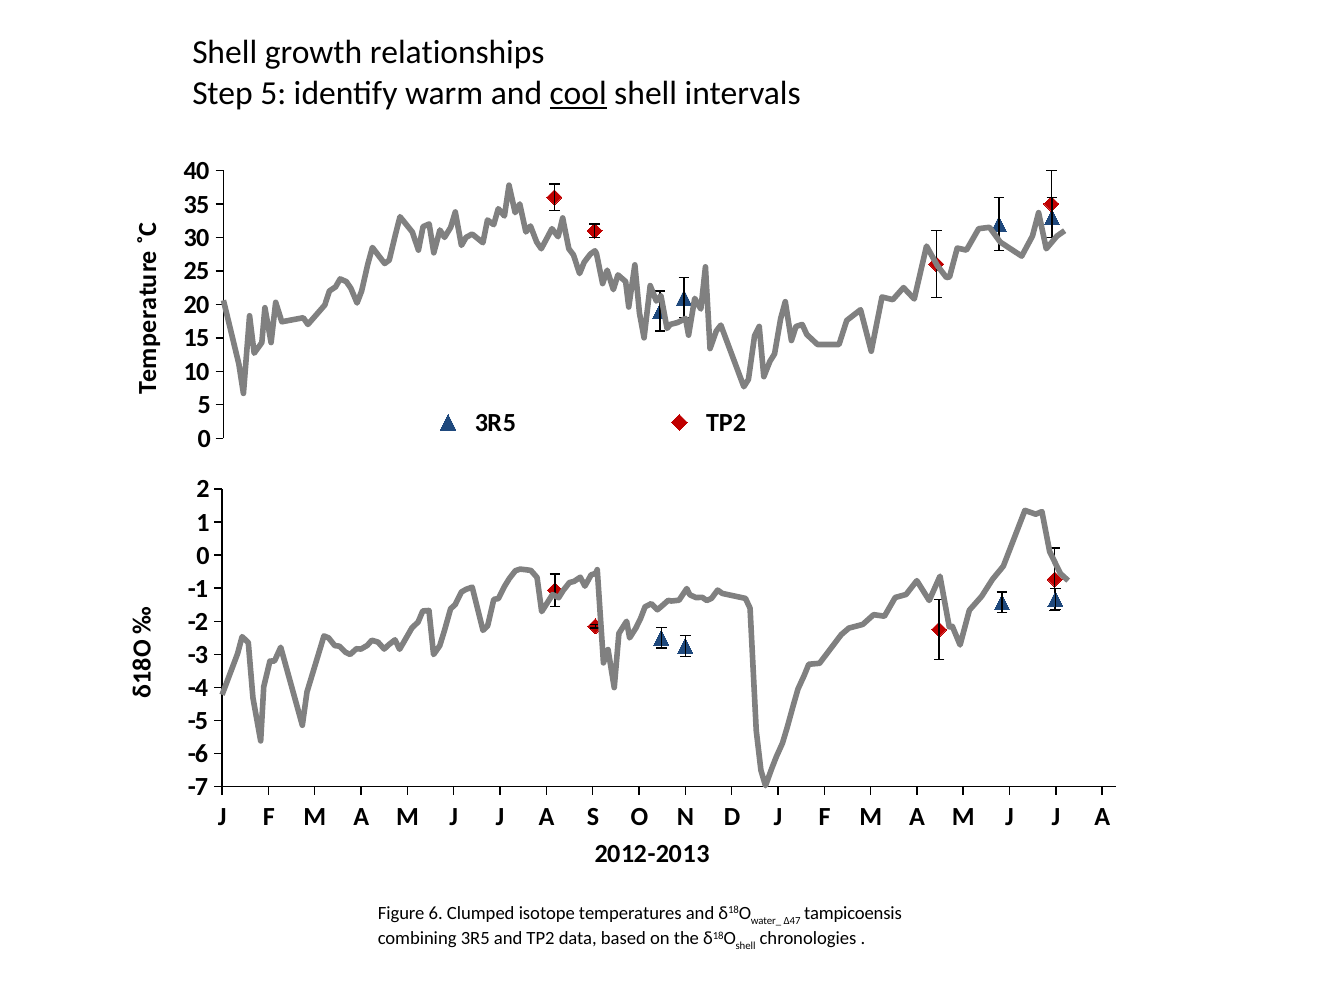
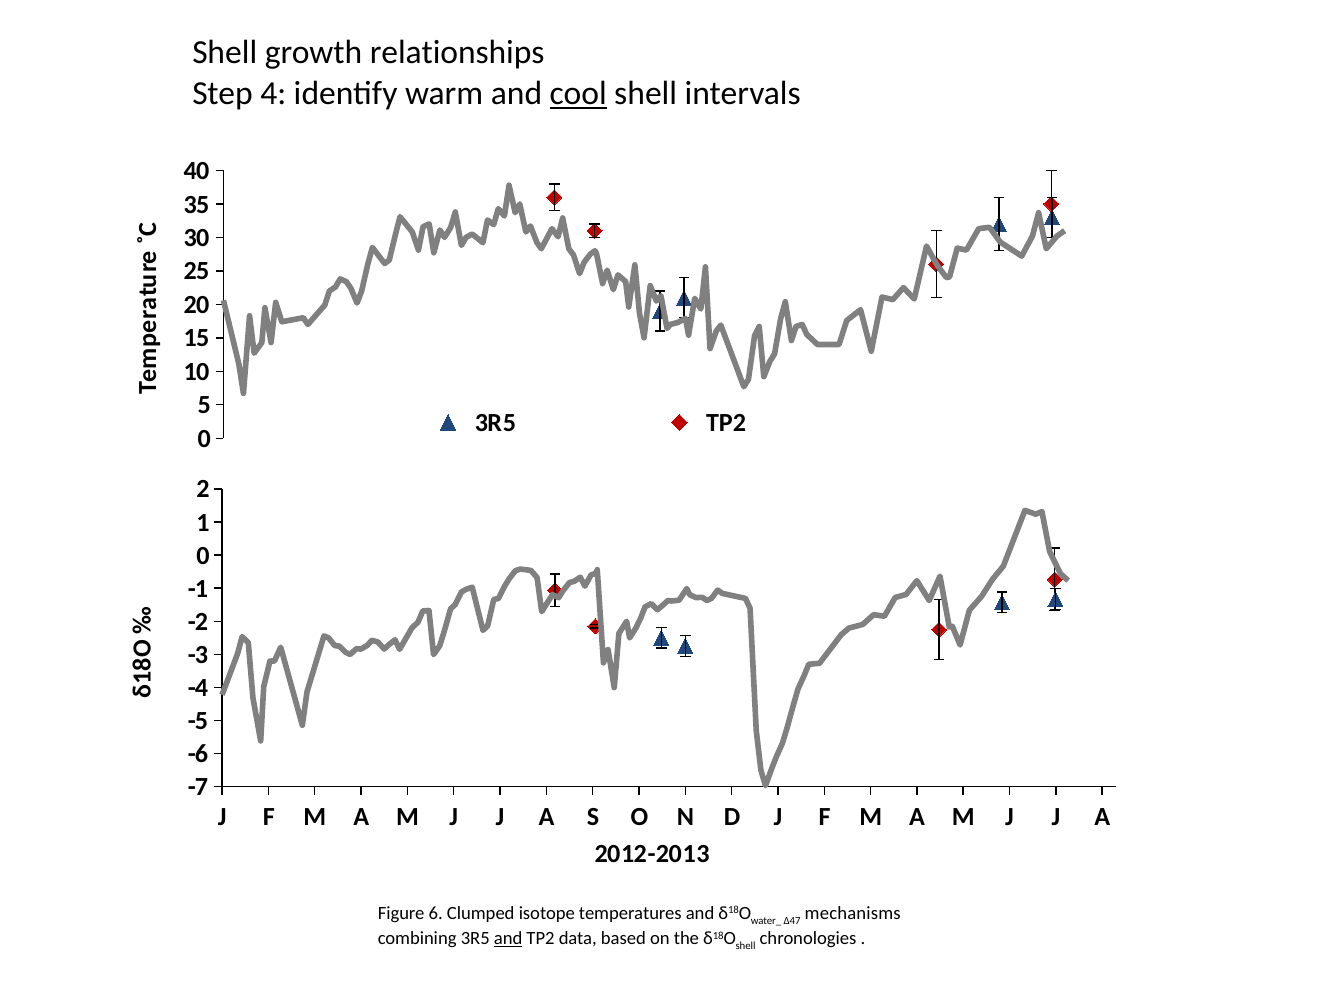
Step 5: 5 -> 4
tampicoensis: tampicoensis -> mechanisms
and at (508, 939) underline: none -> present
